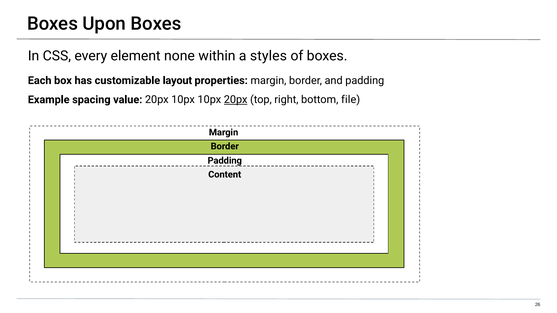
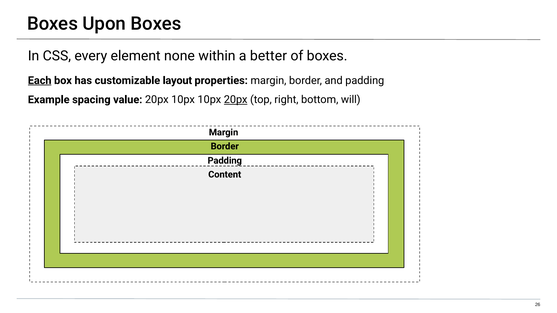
styles: styles -> better
Each underline: none -> present
file: file -> will
